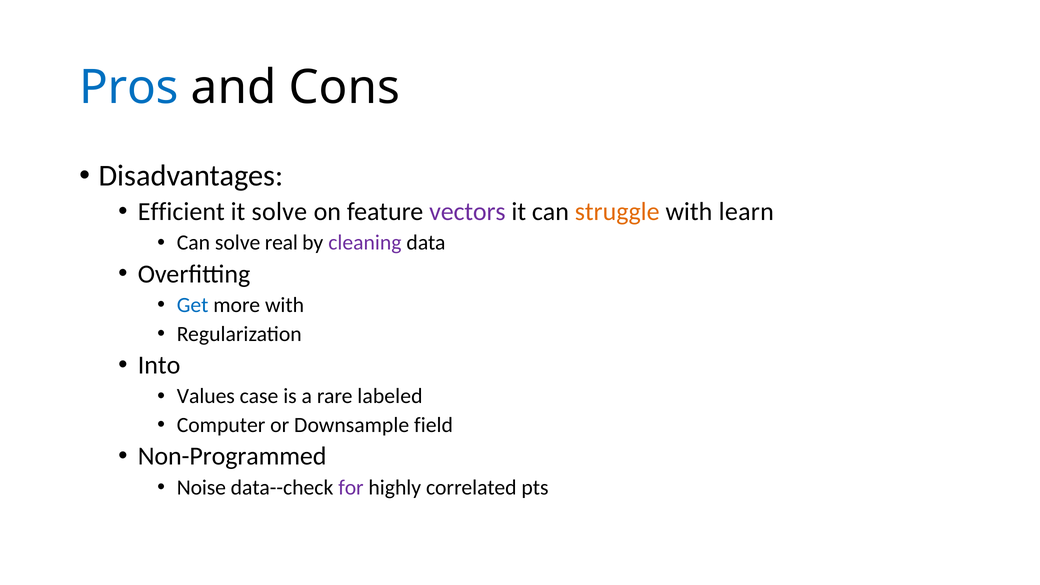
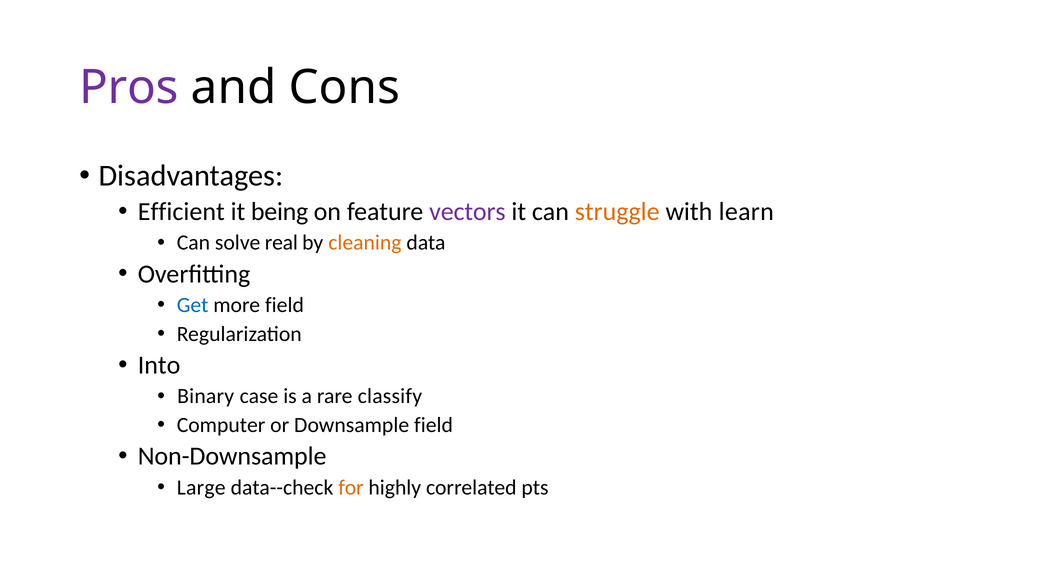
Pros colour: blue -> purple
it solve: solve -> being
cleaning colour: purple -> orange
more with: with -> field
Values: Values -> Binary
labeled: labeled -> classify
Non-Programmed: Non-Programmed -> Non-Downsample
Noise: Noise -> Large
for colour: purple -> orange
